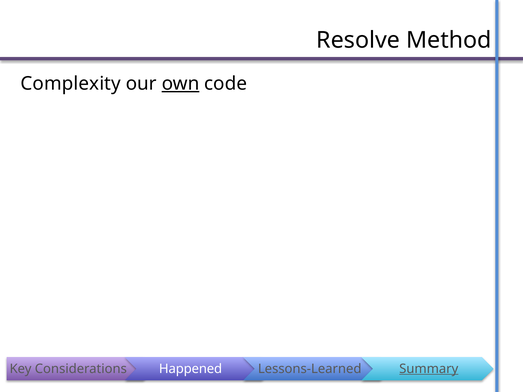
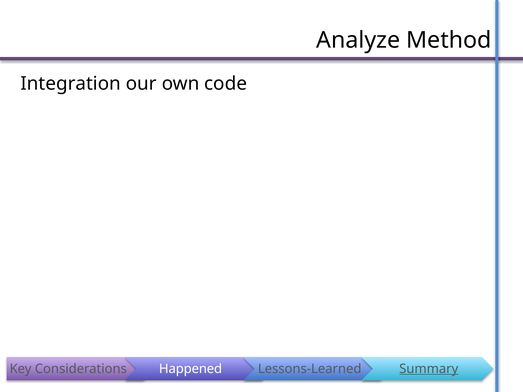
Resolve: Resolve -> Analyze
Complexity: Complexity -> Integration
own underline: present -> none
